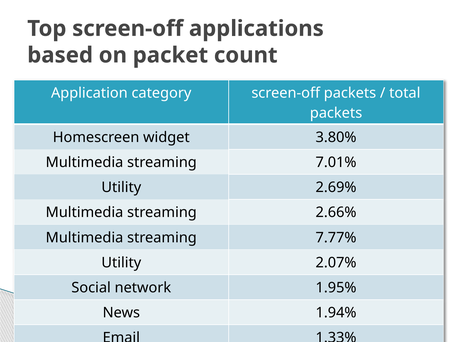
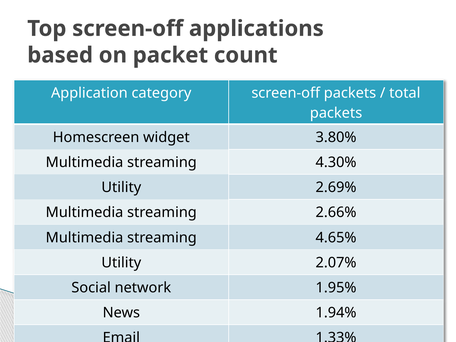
7.01%: 7.01% -> 4.30%
7.77%: 7.77% -> 4.65%
